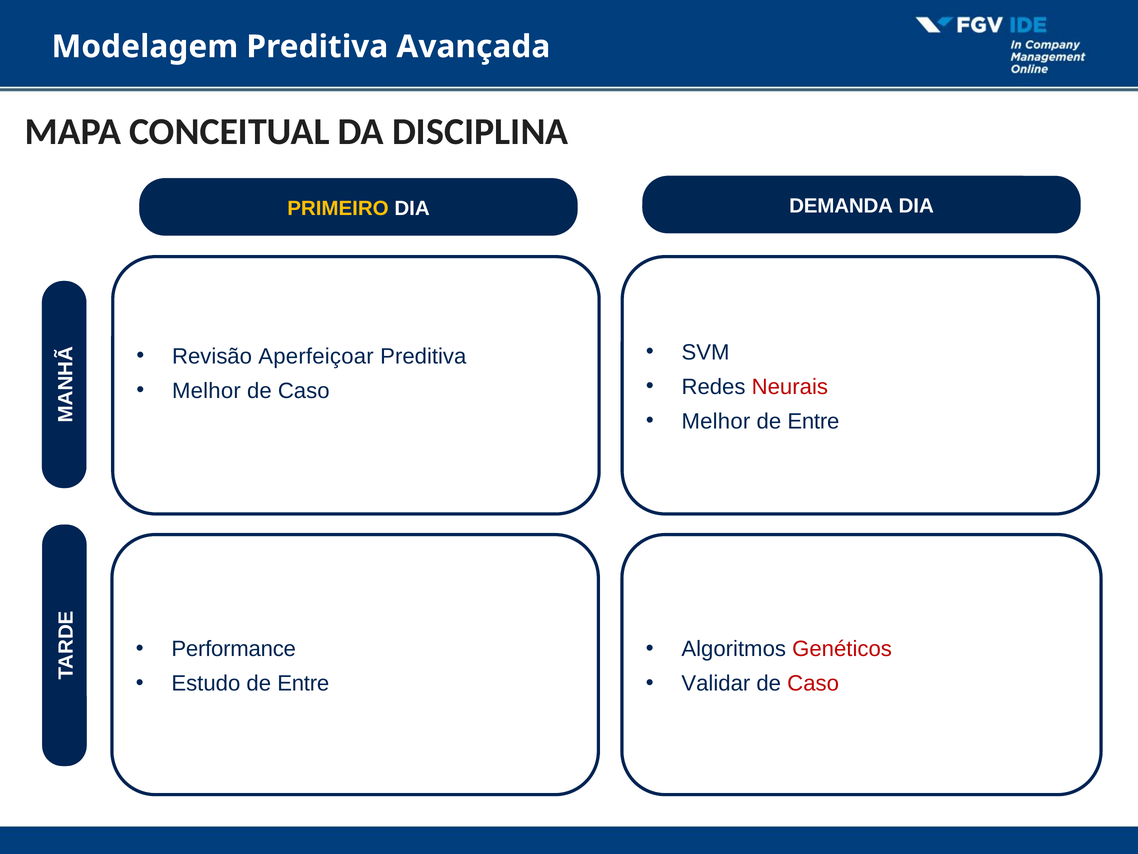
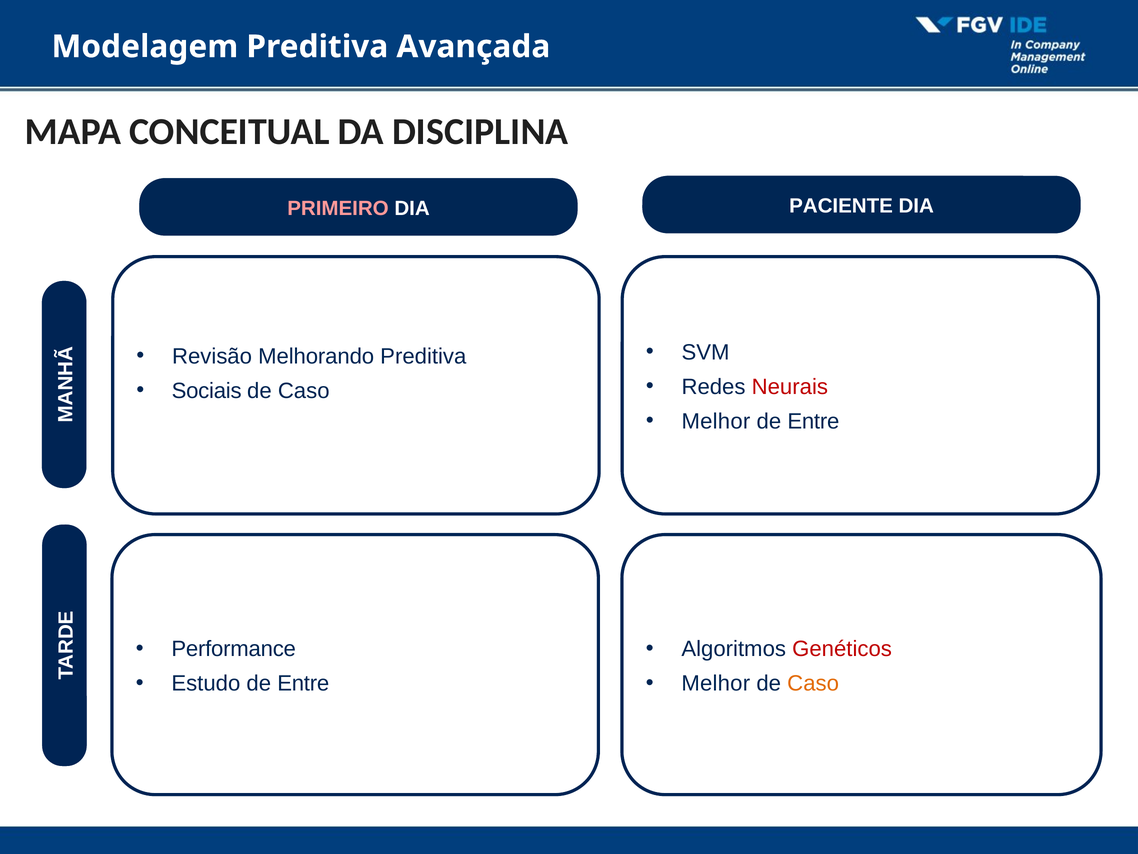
DEMANDA: DEMANDA -> PACIENTE
PRIMEIRO colour: yellow -> pink
Aperfeiçoar: Aperfeiçoar -> Melhorando
Melhor at (206, 391): Melhor -> Sociais
Validar at (716, 683): Validar -> Melhor
Caso at (813, 683) colour: red -> orange
